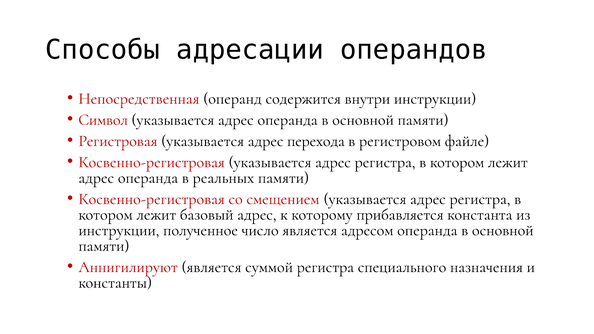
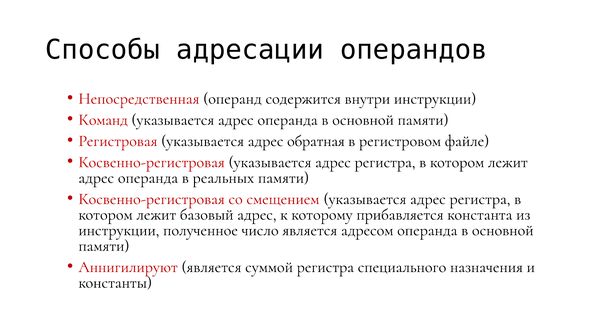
Символ: Символ -> Команд
перехода: перехода -> обратная
